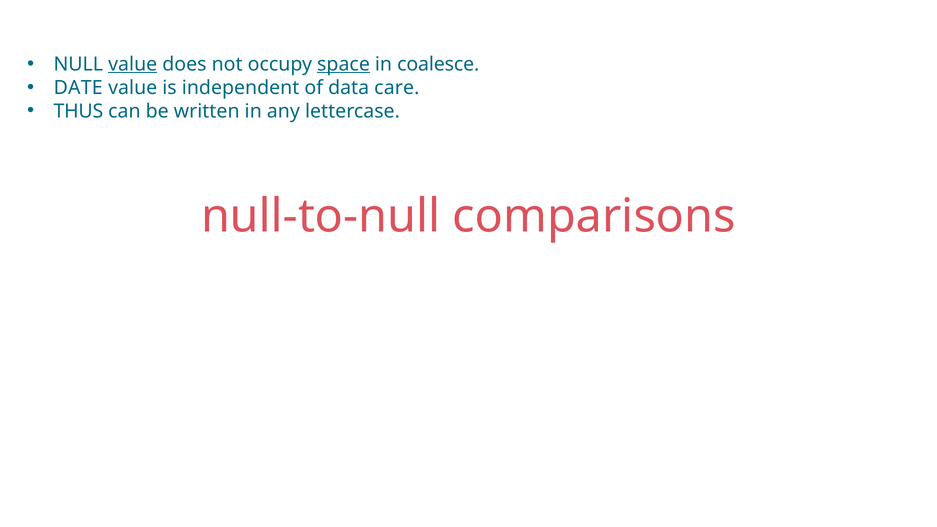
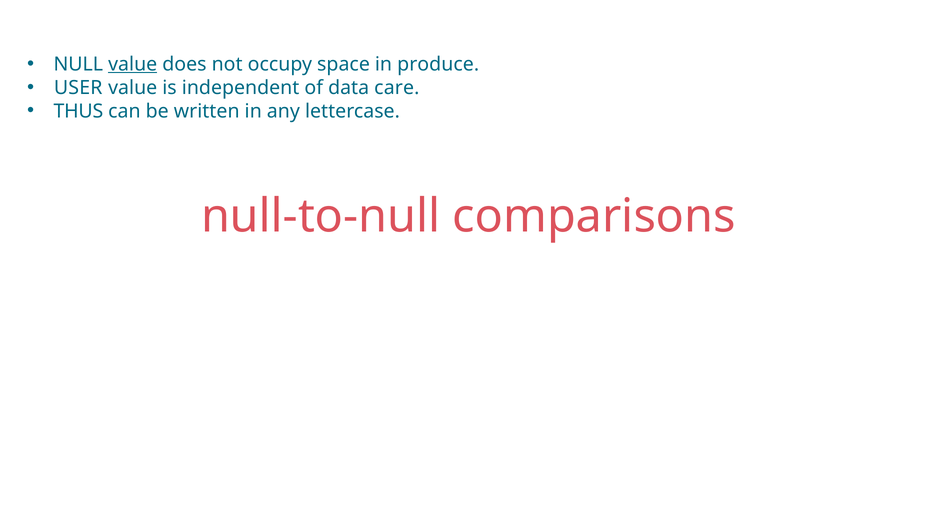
space underline: present -> none
coalesce: coalesce -> produce
DATE: DATE -> USER
